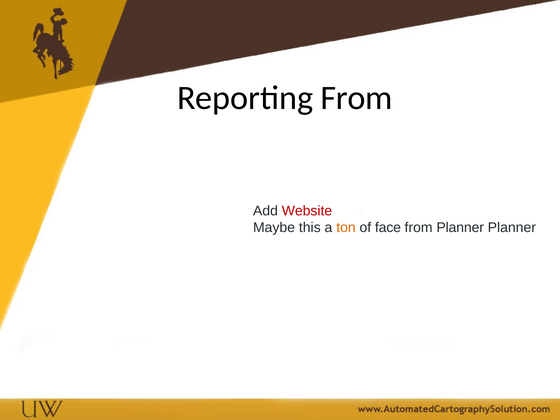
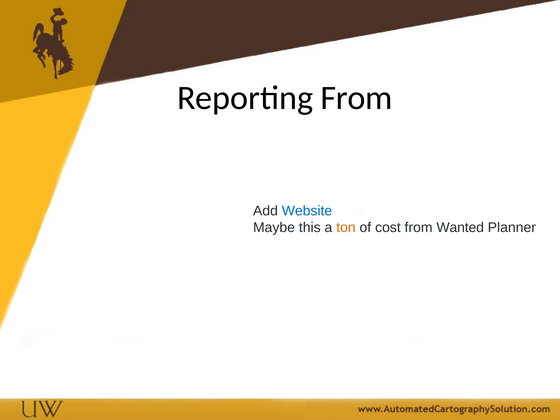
Website colour: red -> blue
face: face -> cost
from Planner: Planner -> Wanted
